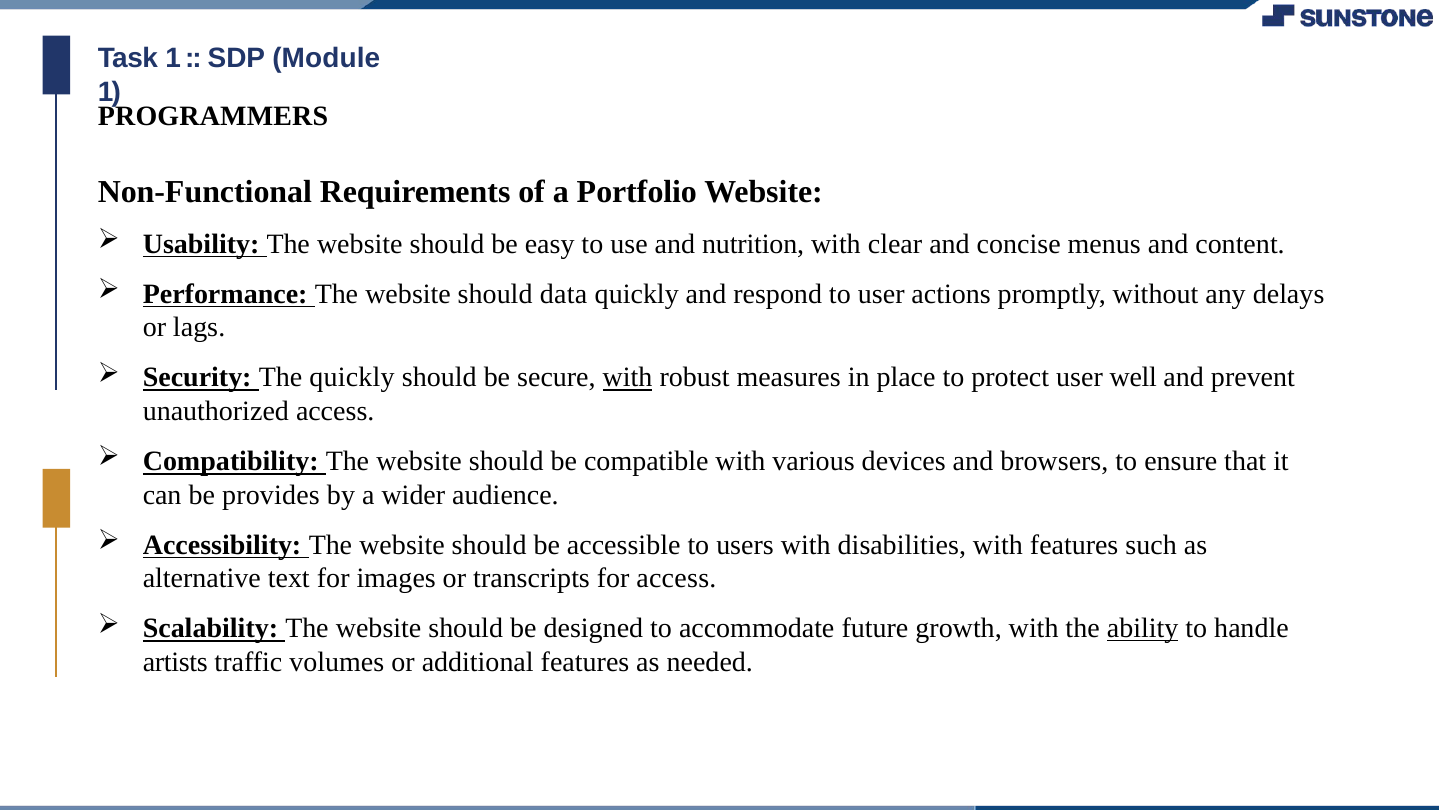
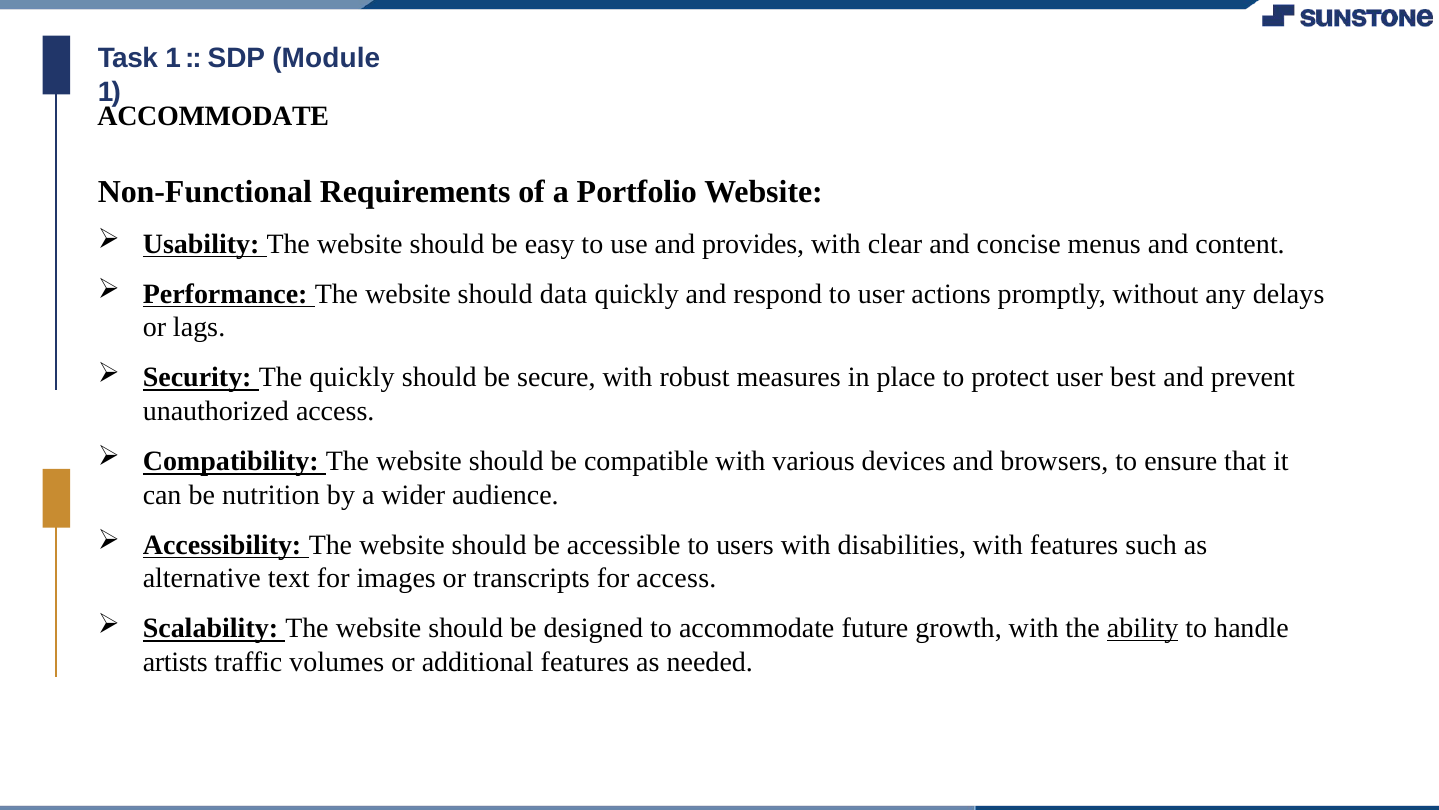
PROGRAMMERS at (213, 116): PROGRAMMERS -> ACCOMMODATE
nutrition: nutrition -> provides
with at (628, 377) underline: present -> none
well: well -> best
provides: provides -> nutrition
